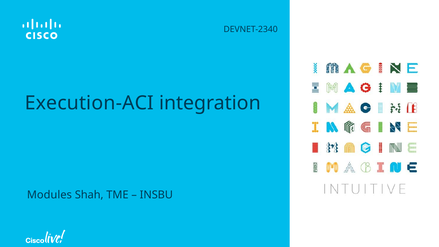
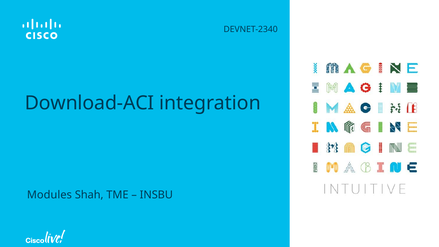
Execution-ACI: Execution-ACI -> Download-ACI
